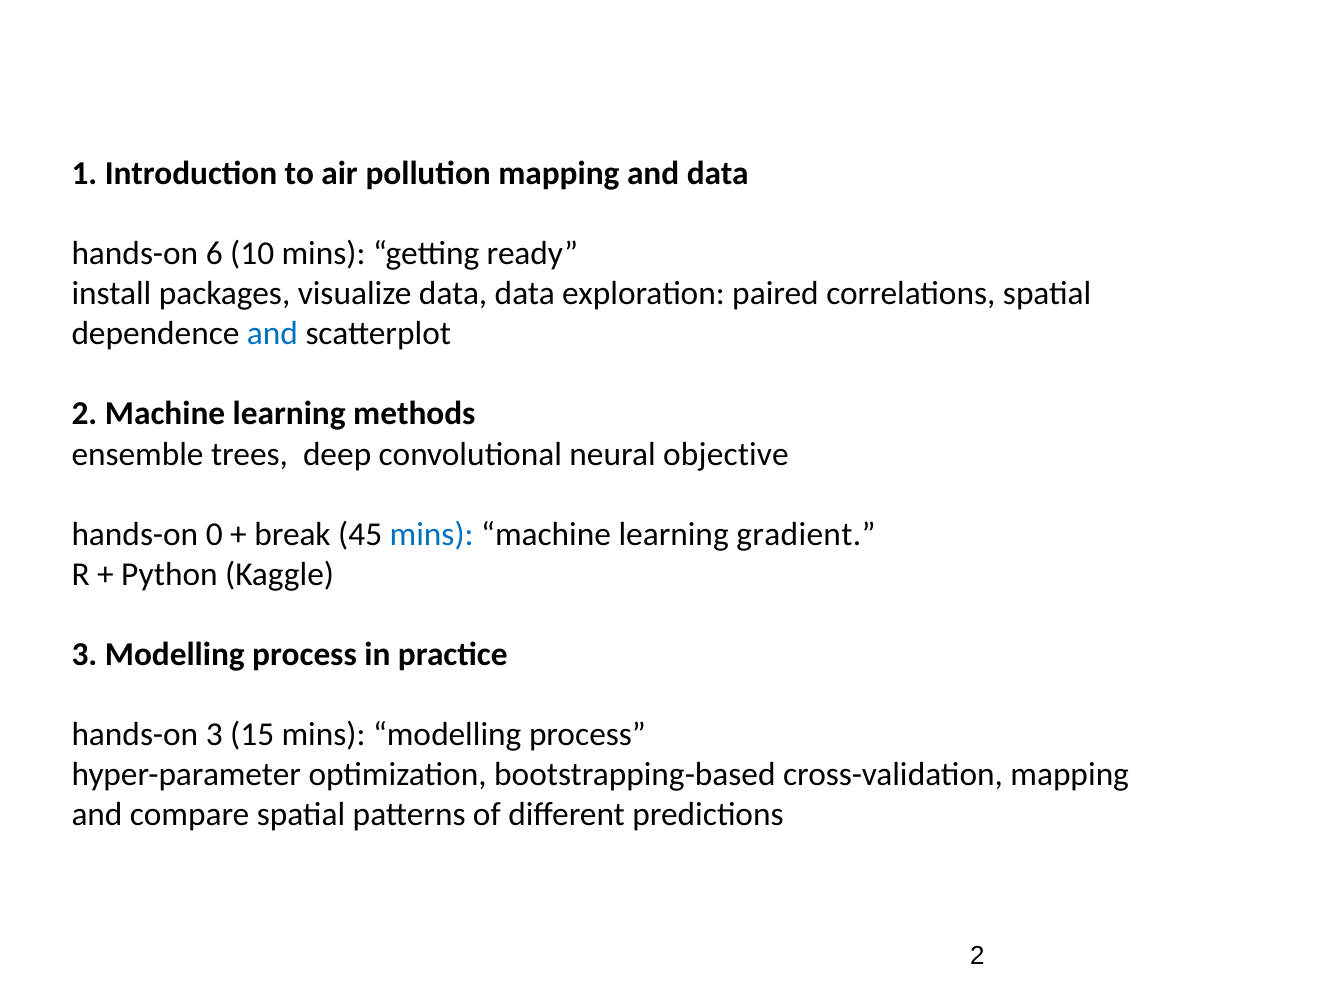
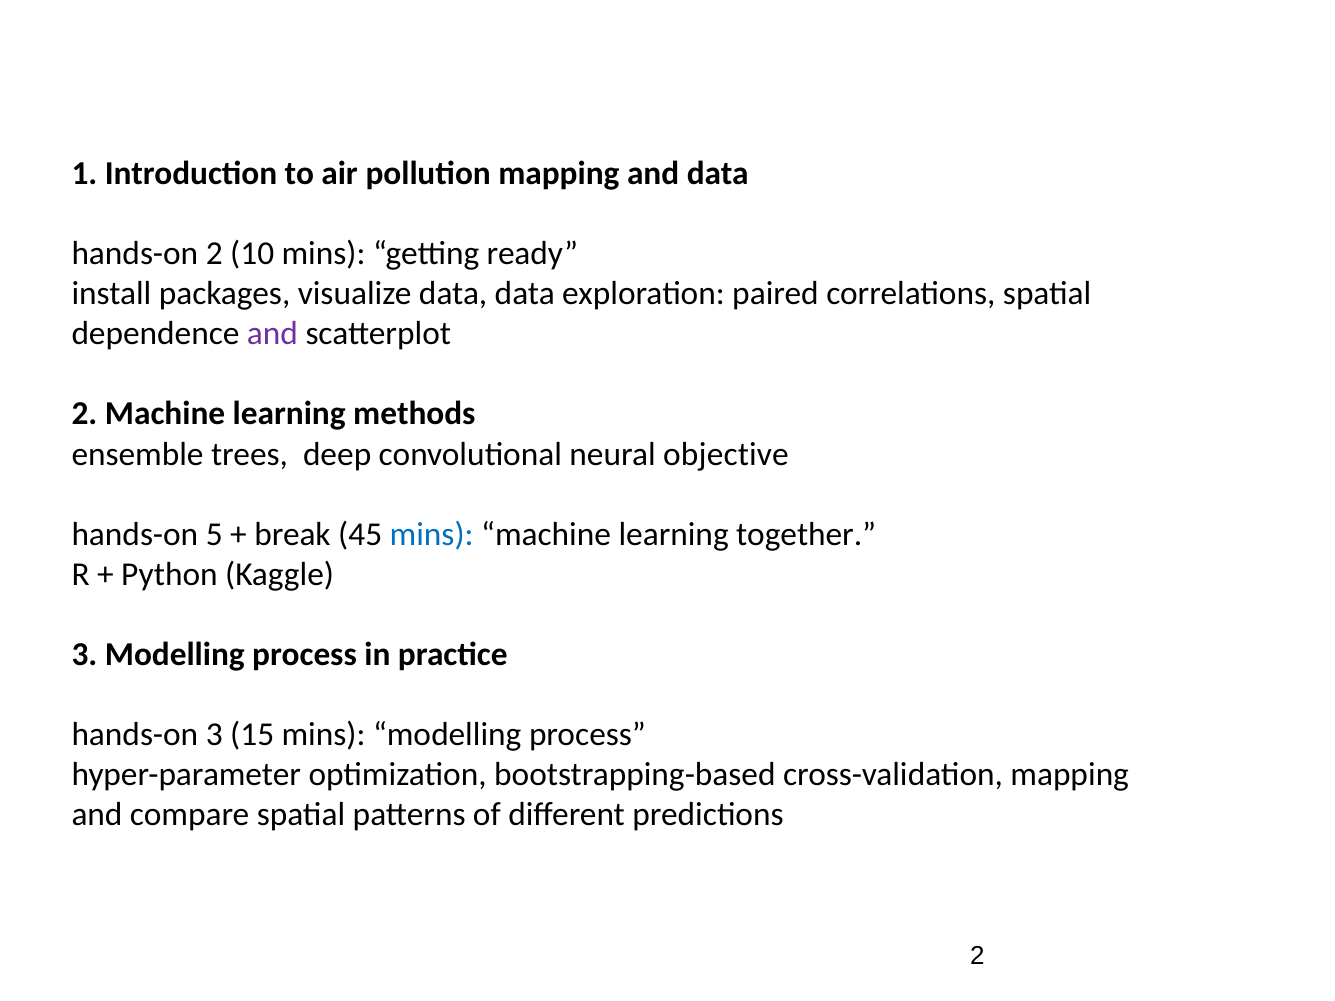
hands-on 6: 6 -> 2
and at (272, 334) colour: blue -> purple
0: 0 -> 5
gradient: gradient -> together
